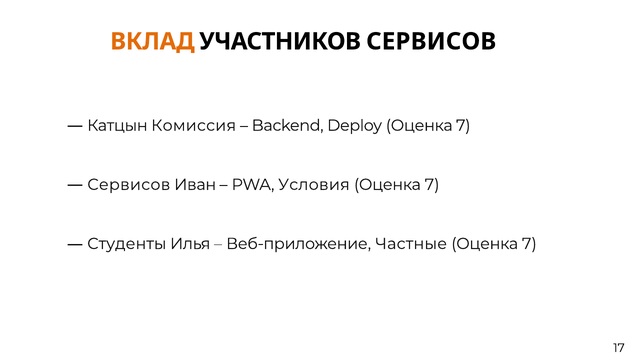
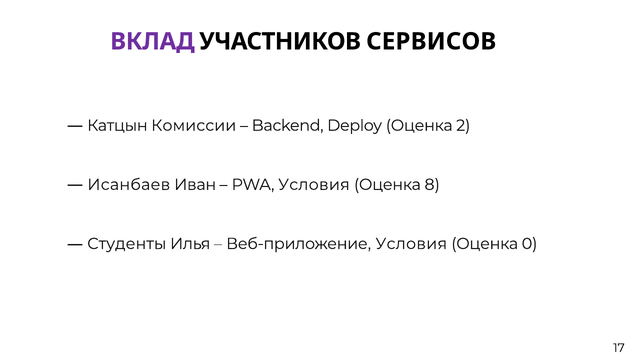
ВКЛАД colour: orange -> purple
Комиссия: Комиссия -> Комиссии
Deploy Оценка 7: 7 -> 2
Сервисов at (129, 184): Сервисов -> Исанбаев
7 at (432, 184): 7 -> 8
Веб-приложение Частные: Частные -> Условия
7 at (529, 243): 7 -> 0
